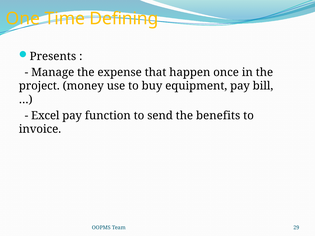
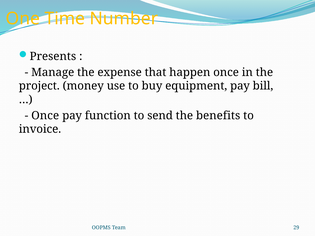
Defining: Defining -> Number
Excel at (45, 116): Excel -> Once
